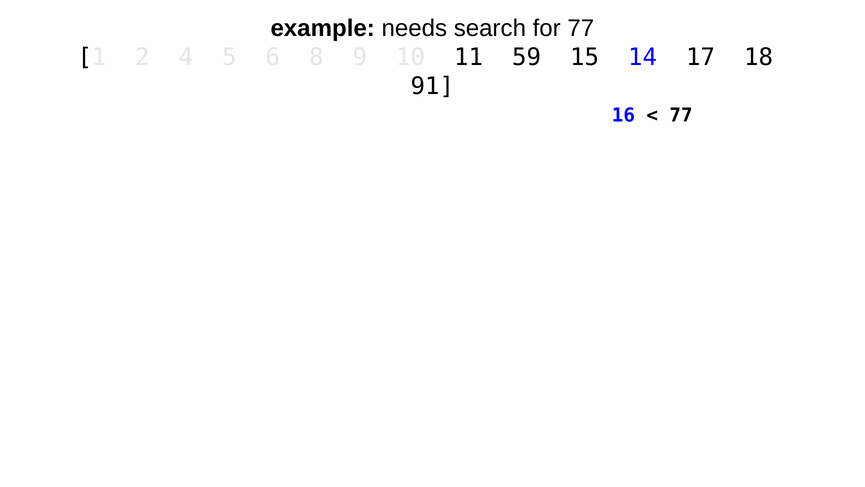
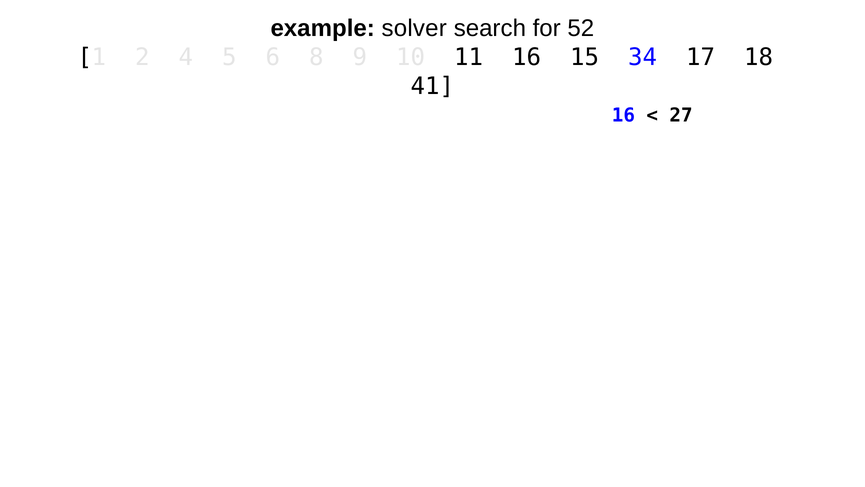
needs: needs -> solver
for 77: 77 -> 52
11 59: 59 -> 16
14: 14 -> 34
91: 91 -> 41
77 at (681, 115): 77 -> 27
